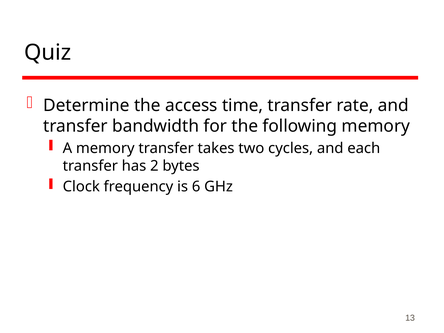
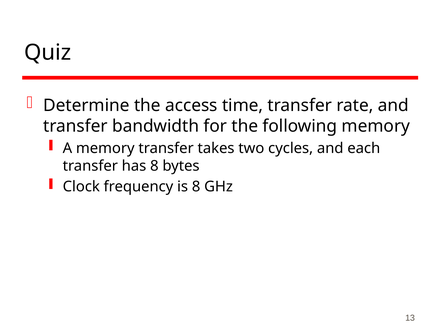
has 2: 2 -> 8
is 6: 6 -> 8
